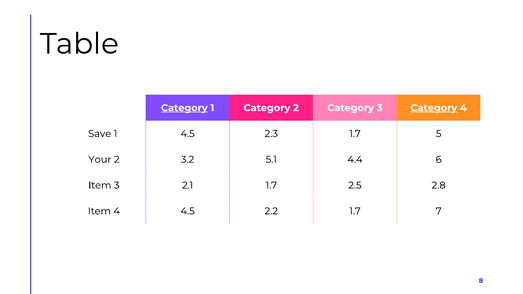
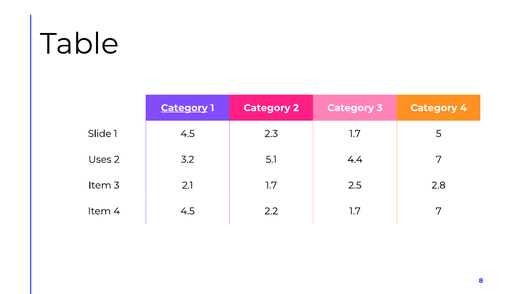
Category at (434, 108) underline: present -> none
Save: Save -> Slide
Your: Your -> Uses
4.4 6: 6 -> 7
